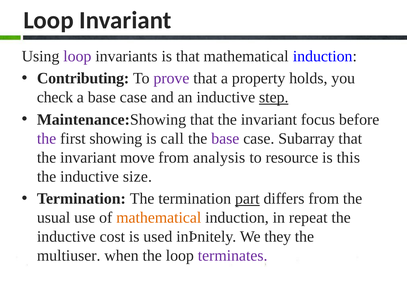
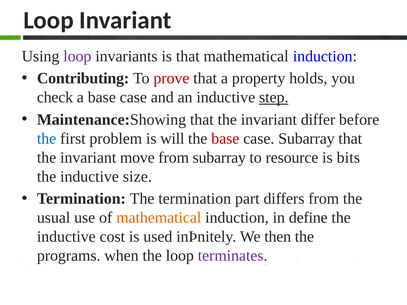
prove colour: purple -> red
focus: focus -> differ
the at (47, 139) colour: purple -> blue
showing: showing -> problem
call: call -> will
base at (225, 139) colour: purple -> red
from analysis: analysis -> subarray
this: this -> bits
part underline: present -> none
repeat: repeat -> define
they: they -> then
multiuser: multiuser -> programs
